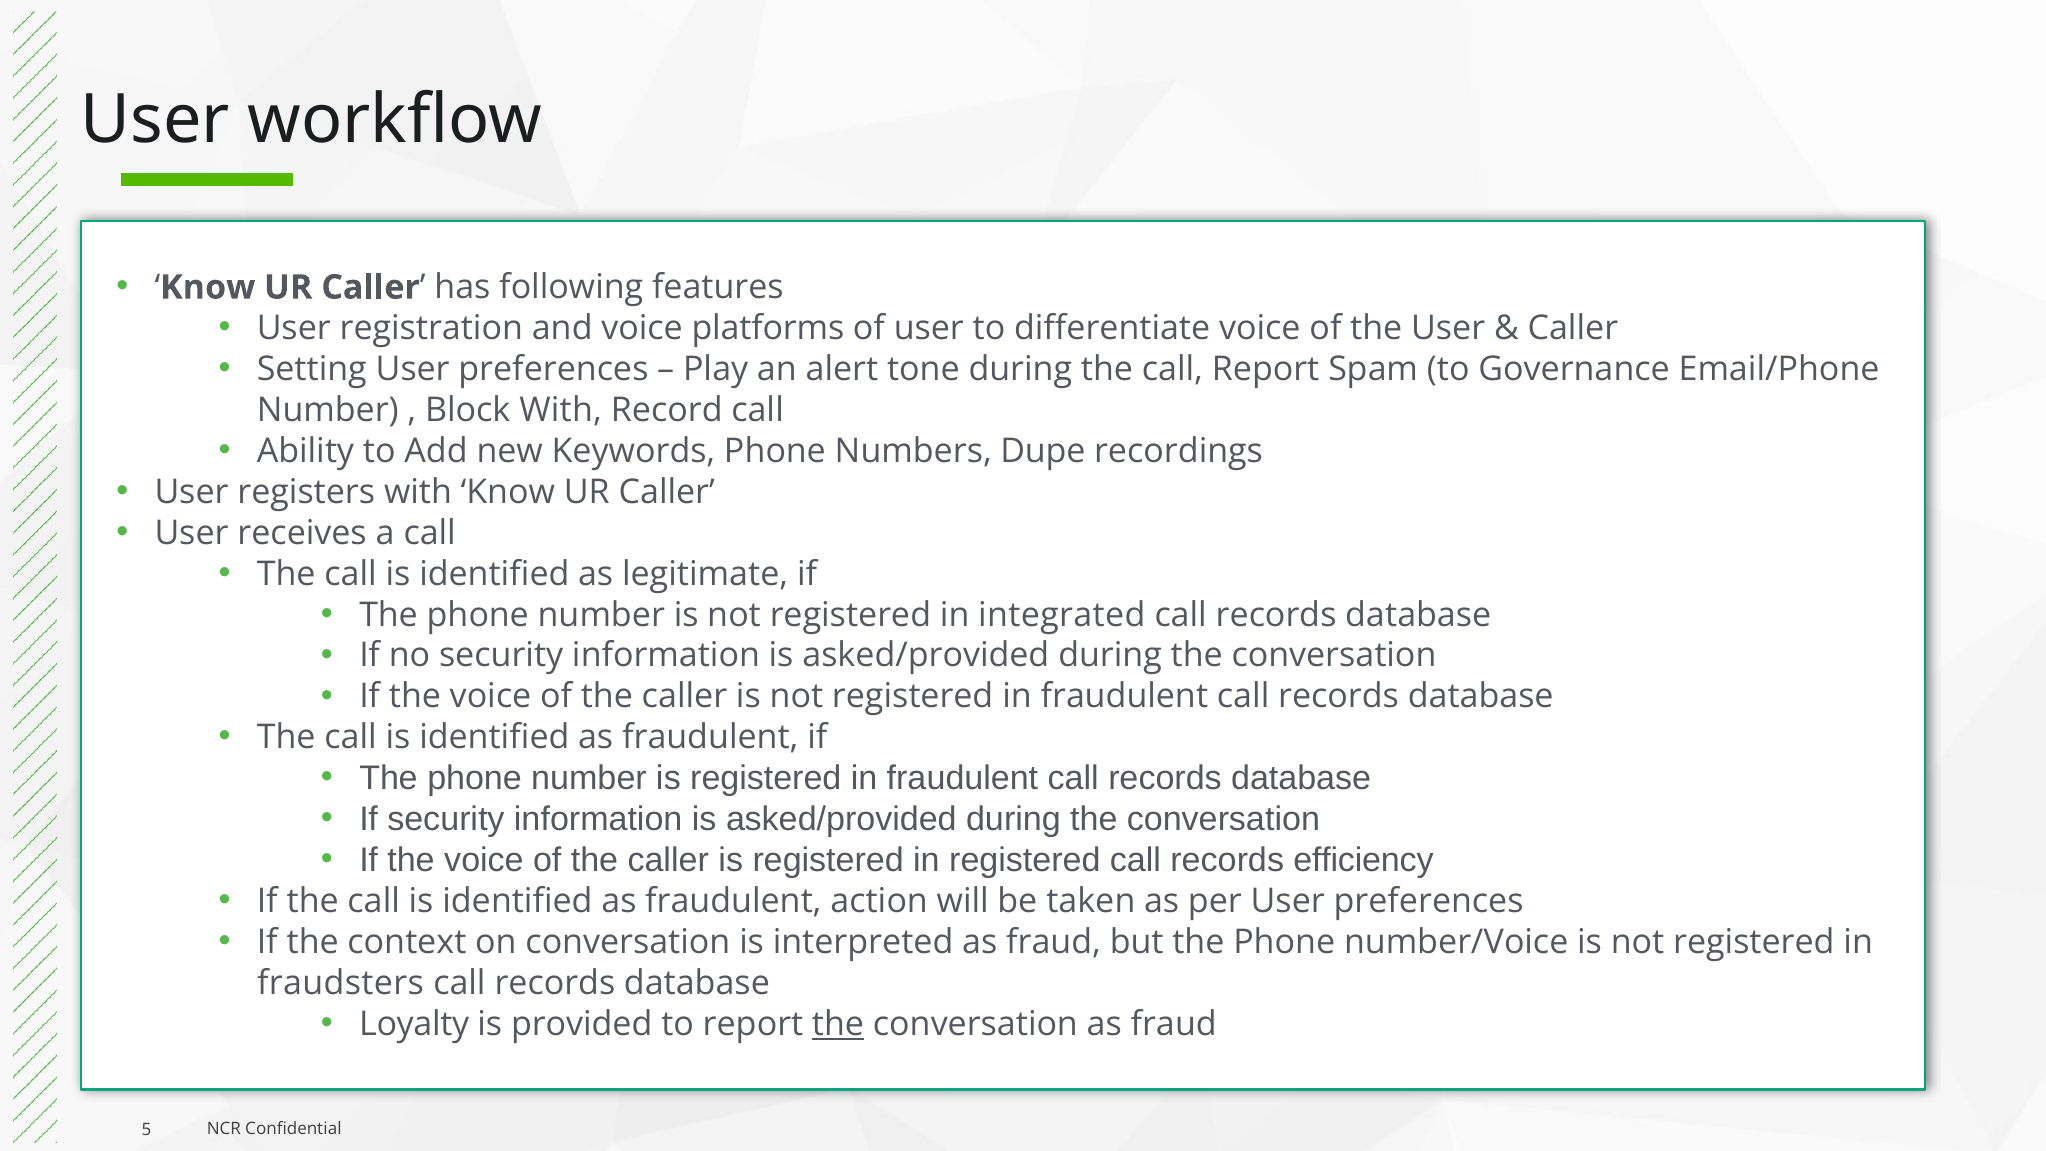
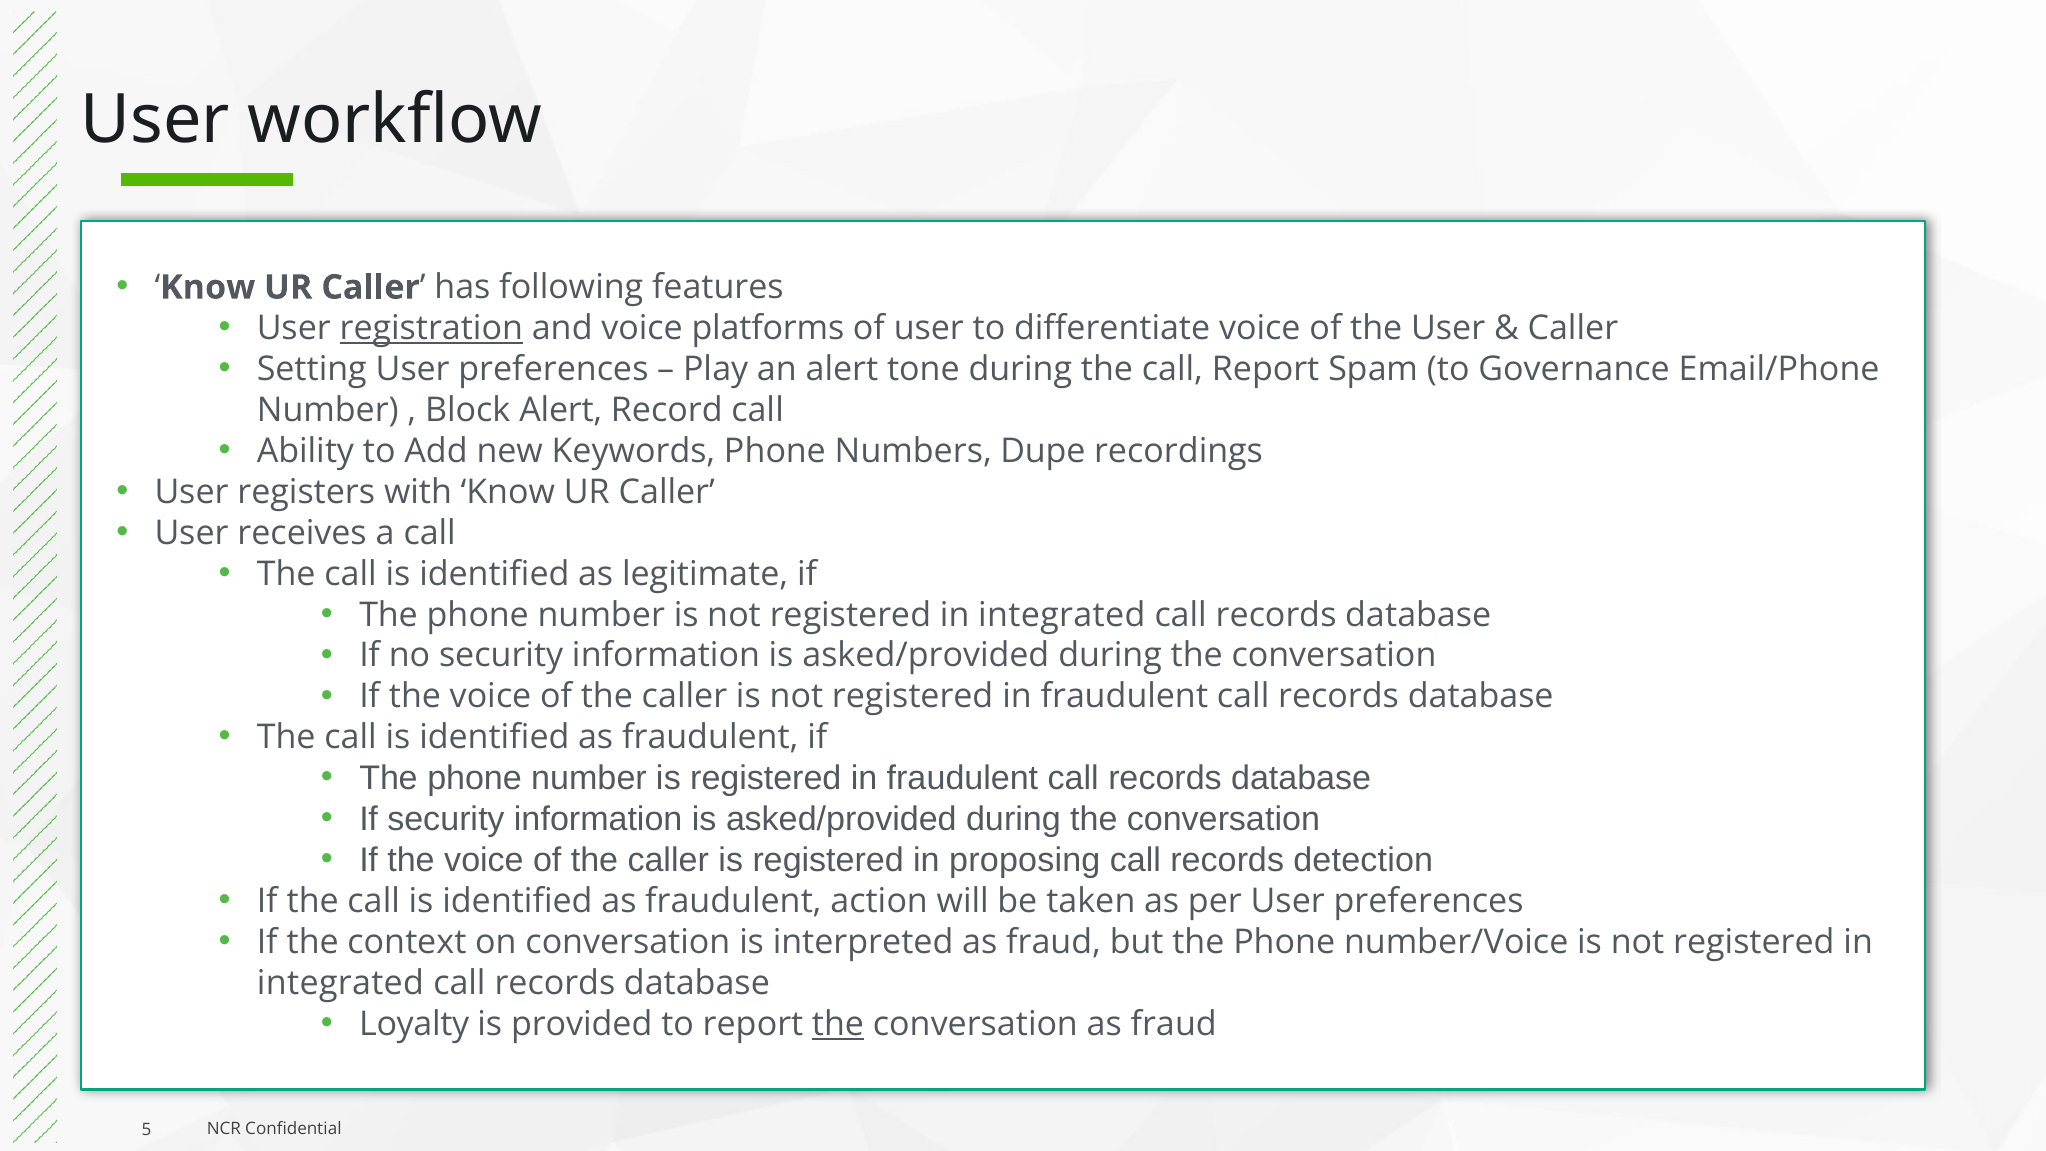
registration underline: none -> present
Block With: With -> Alert
in registered: registered -> proposing
efficiency: efficiency -> detection
fraudsters at (340, 983): fraudsters -> integrated
